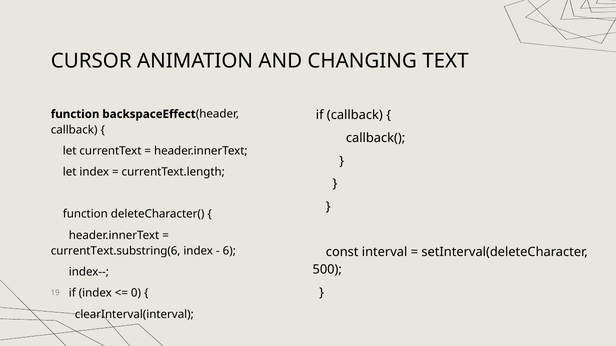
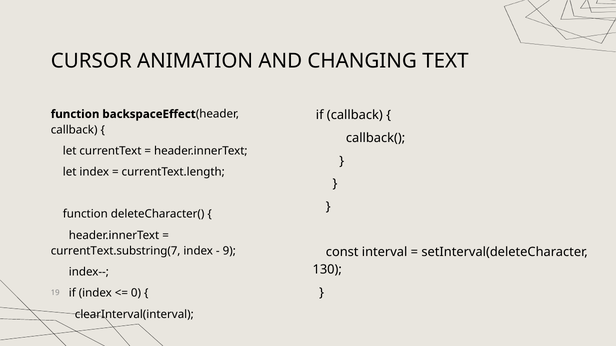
currentText.substring(6: currentText.substring(6 -> currentText.substring(7
6: 6 -> 9
500: 500 -> 130
